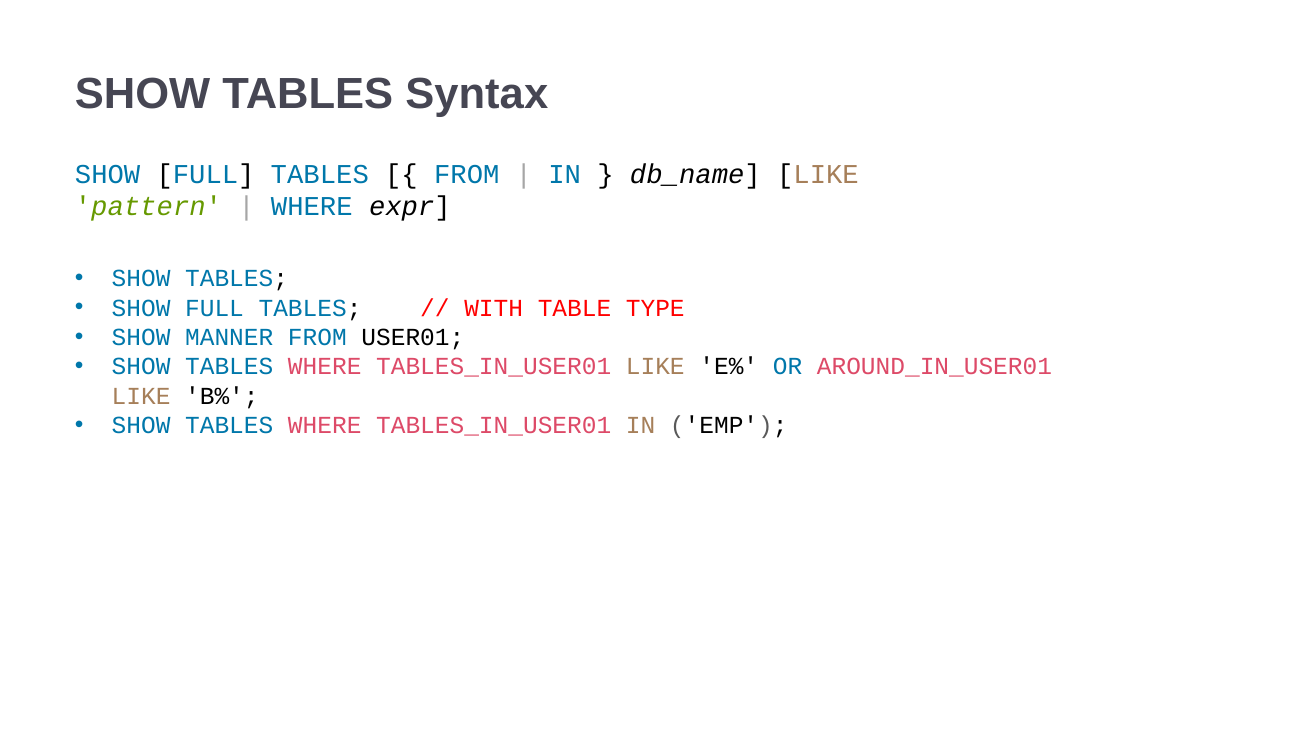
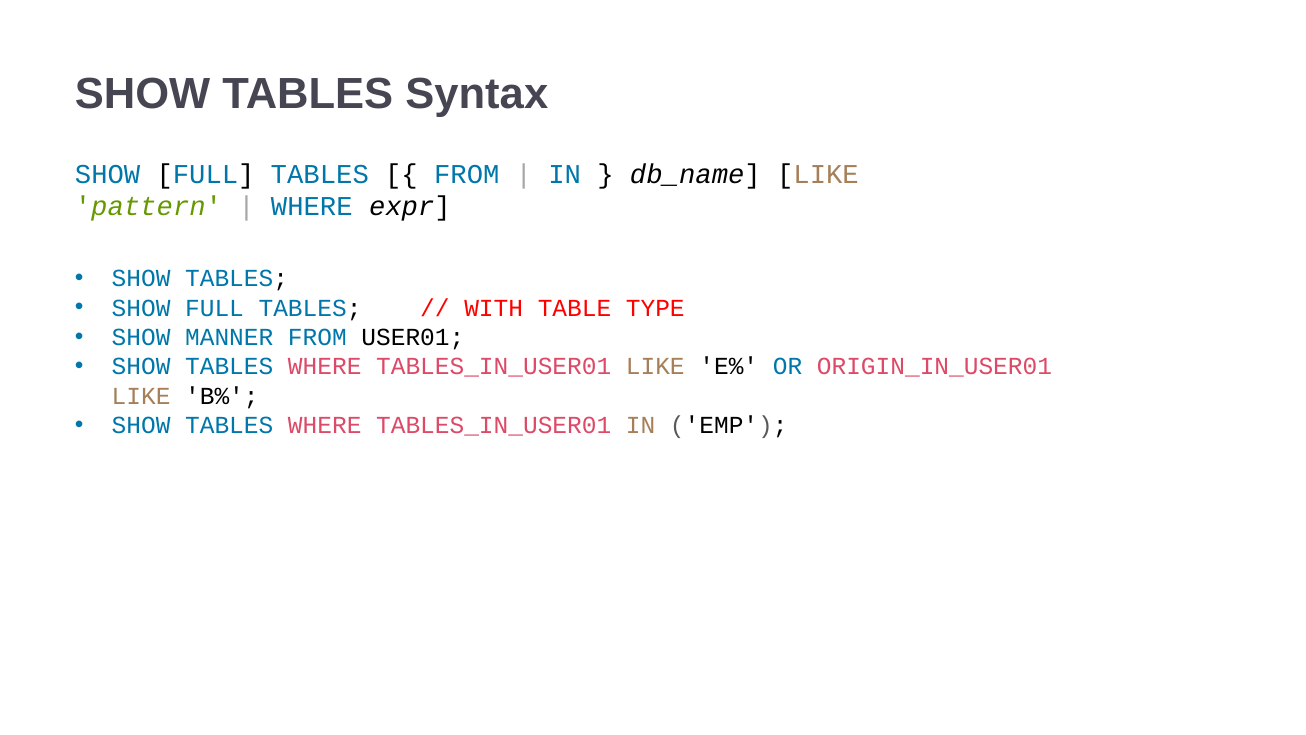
AROUND_IN_USER01: AROUND_IN_USER01 -> ORIGIN_IN_USER01
